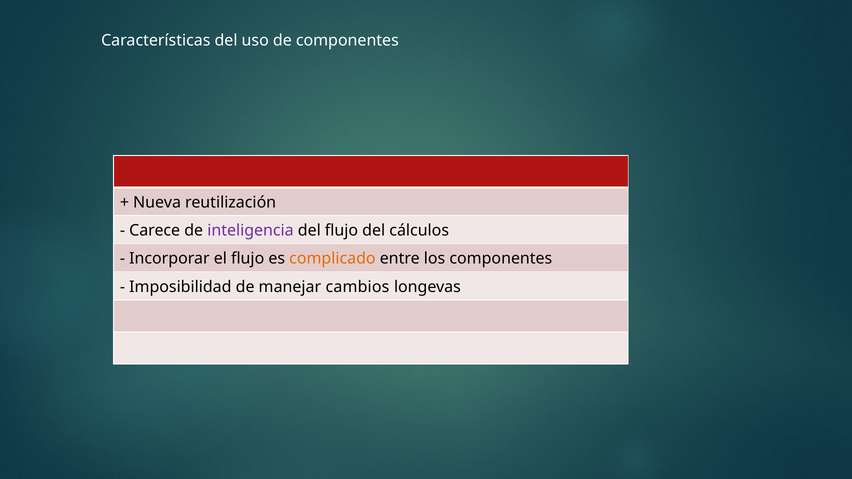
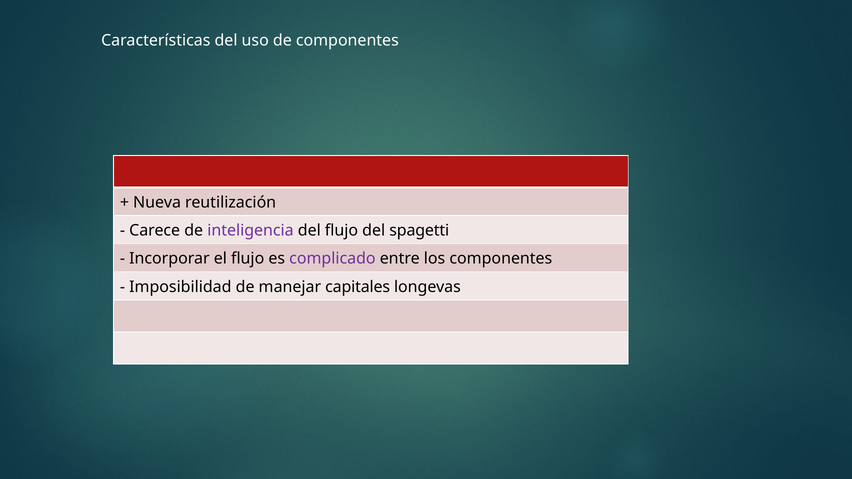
cálculos: cálculos -> spagetti
complicado colour: orange -> purple
cambios: cambios -> capitales
